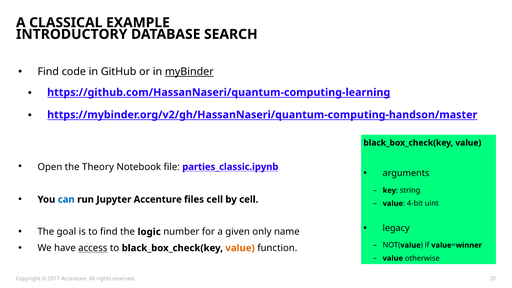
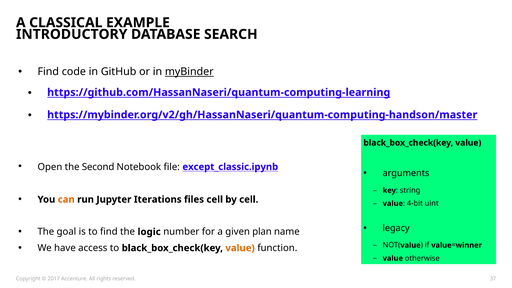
Theory: Theory -> Second
parties_classic.ipynb: parties_classic.ipynb -> except_classic.ipynb
can colour: blue -> orange
Jupyter Accenture: Accenture -> Iterations
only: only -> plan
access underline: present -> none
